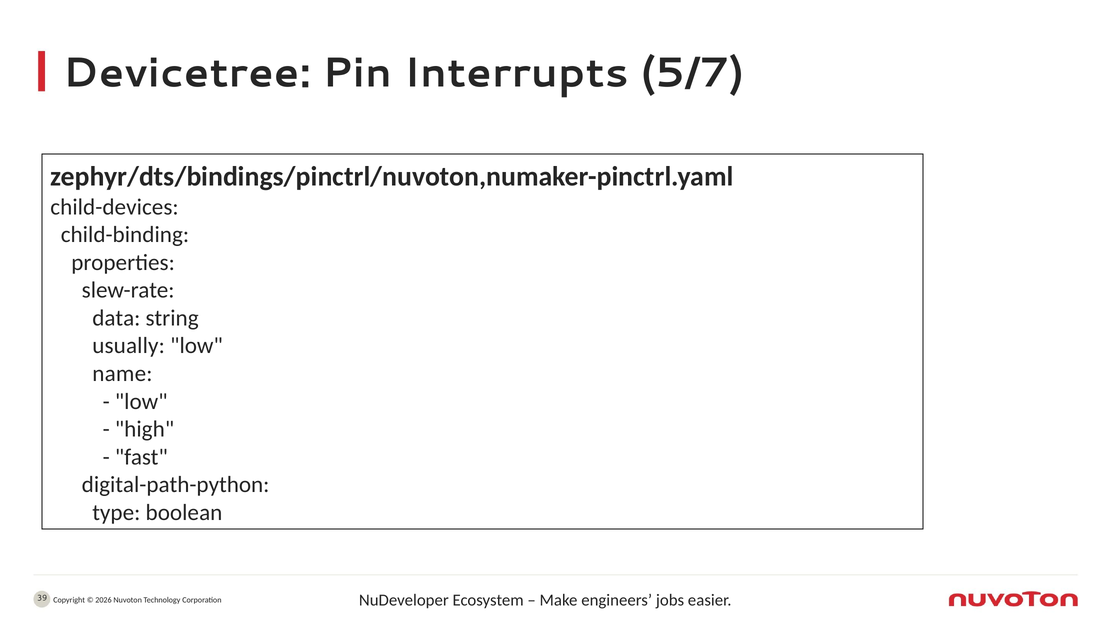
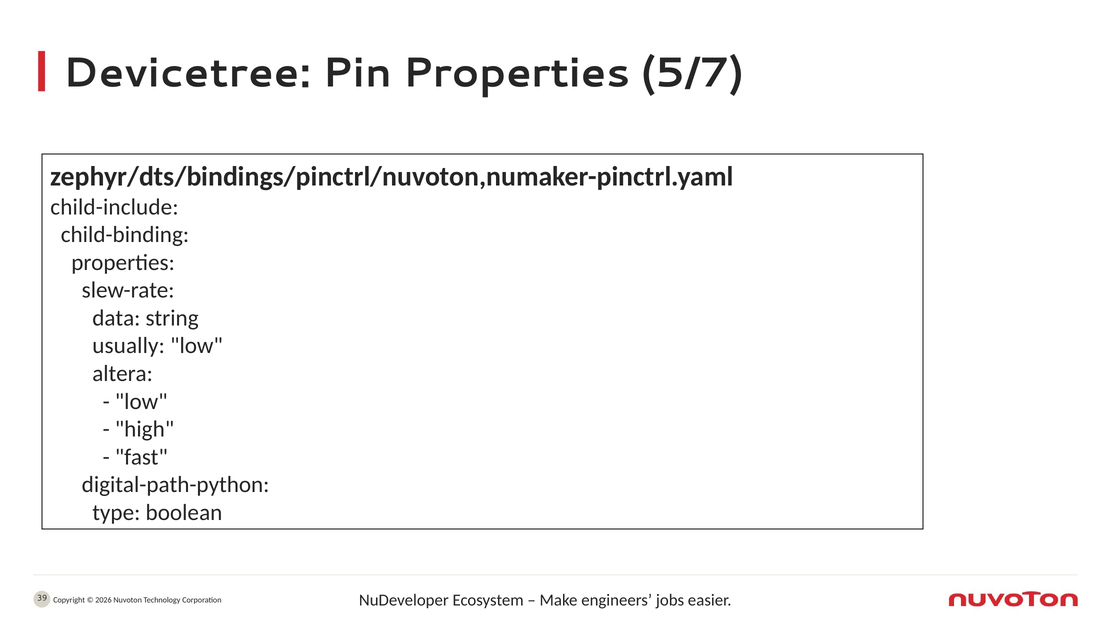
Pin Interrupts: Interrupts -> Properties
child-devices: child-devices -> child-include
name: name -> altera
